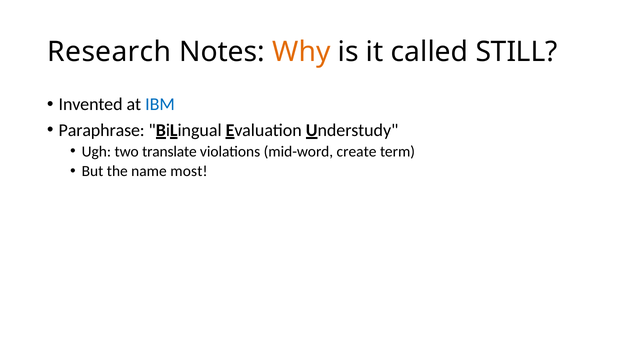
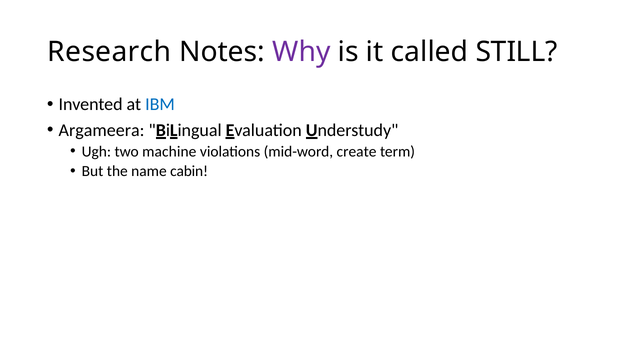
Why colour: orange -> purple
Paraphrase: Paraphrase -> Argameera
translate: translate -> machine
most: most -> cabin
